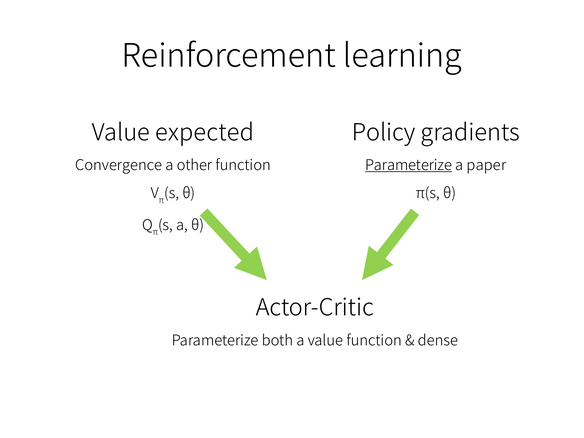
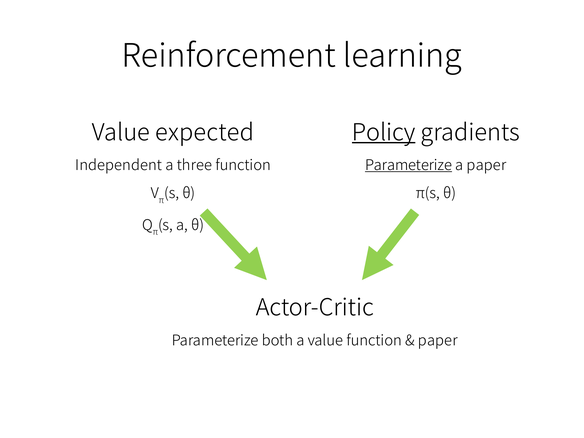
Policy underline: none -> present
Convergence: Convergence -> Independent
other: other -> three
dense at (438, 341): dense -> paper
